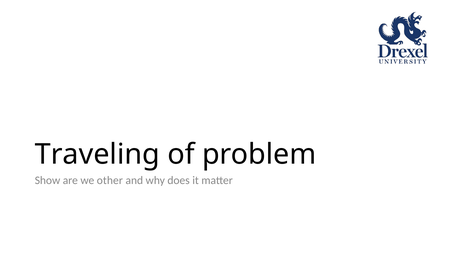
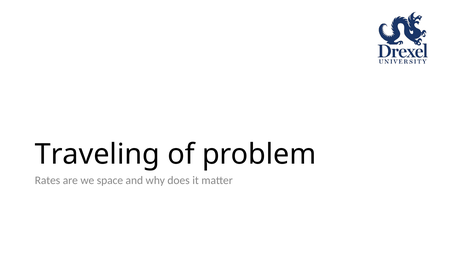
Show: Show -> Rates
other: other -> space
